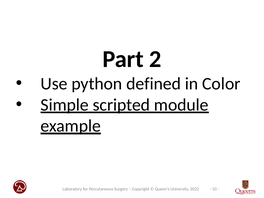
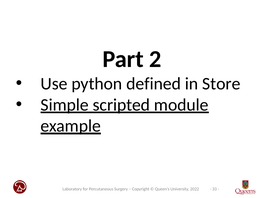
Color: Color -> Store
